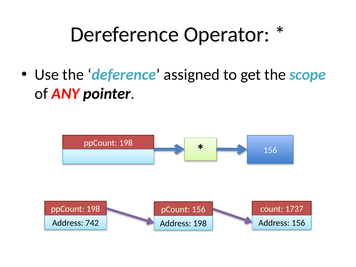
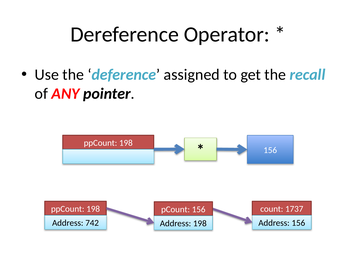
scope: scope -> recall
